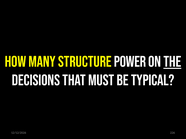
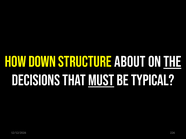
MANY: MANY -> DOWN
POWER: POWER -> ABOUT
MUST underline: none -> present
